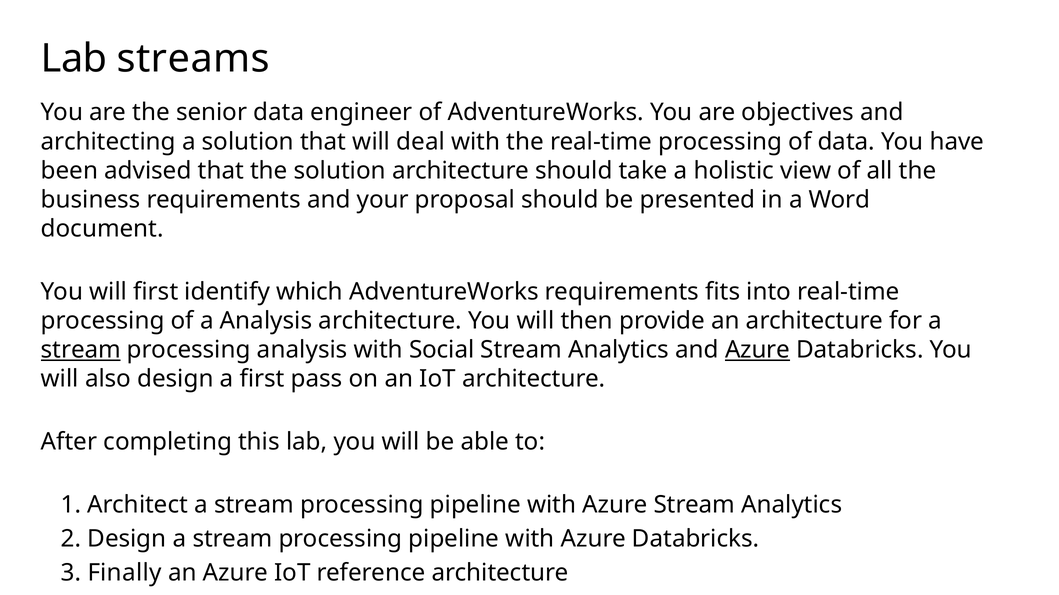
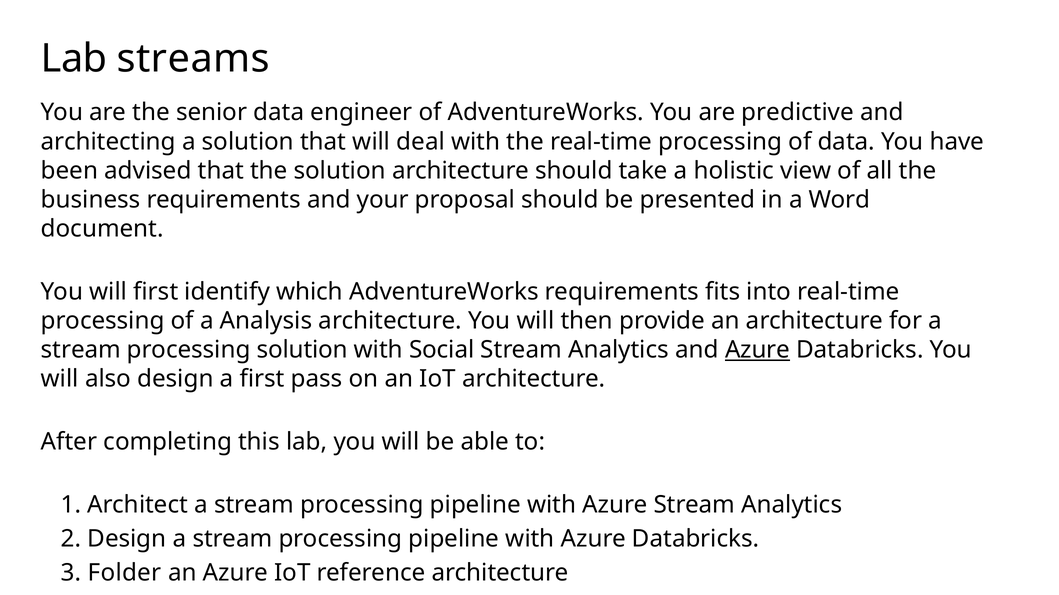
objectives: objectives -> predictive
stream at (81, 350) underline: present -> none
processing analysis: analysis -> solution
Finally: Finally -> Folder
